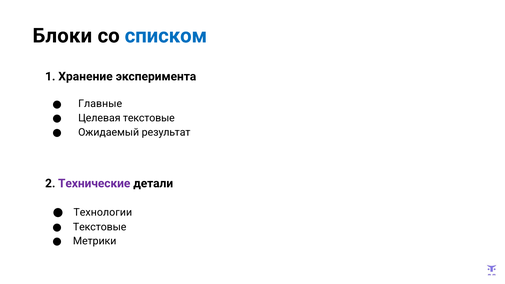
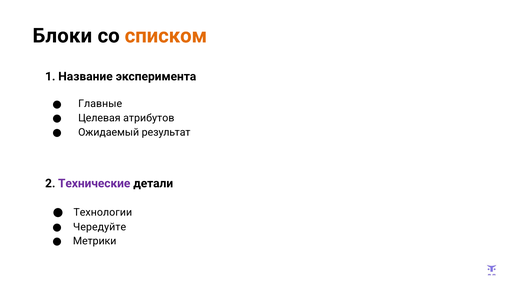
списком colour: blue -> orange
Хранение: Хранение -> Название
Целевая текстовые: текстовые -> атрибутов
Текстовые at (100, 227): Текстовые -> Чередуйте
